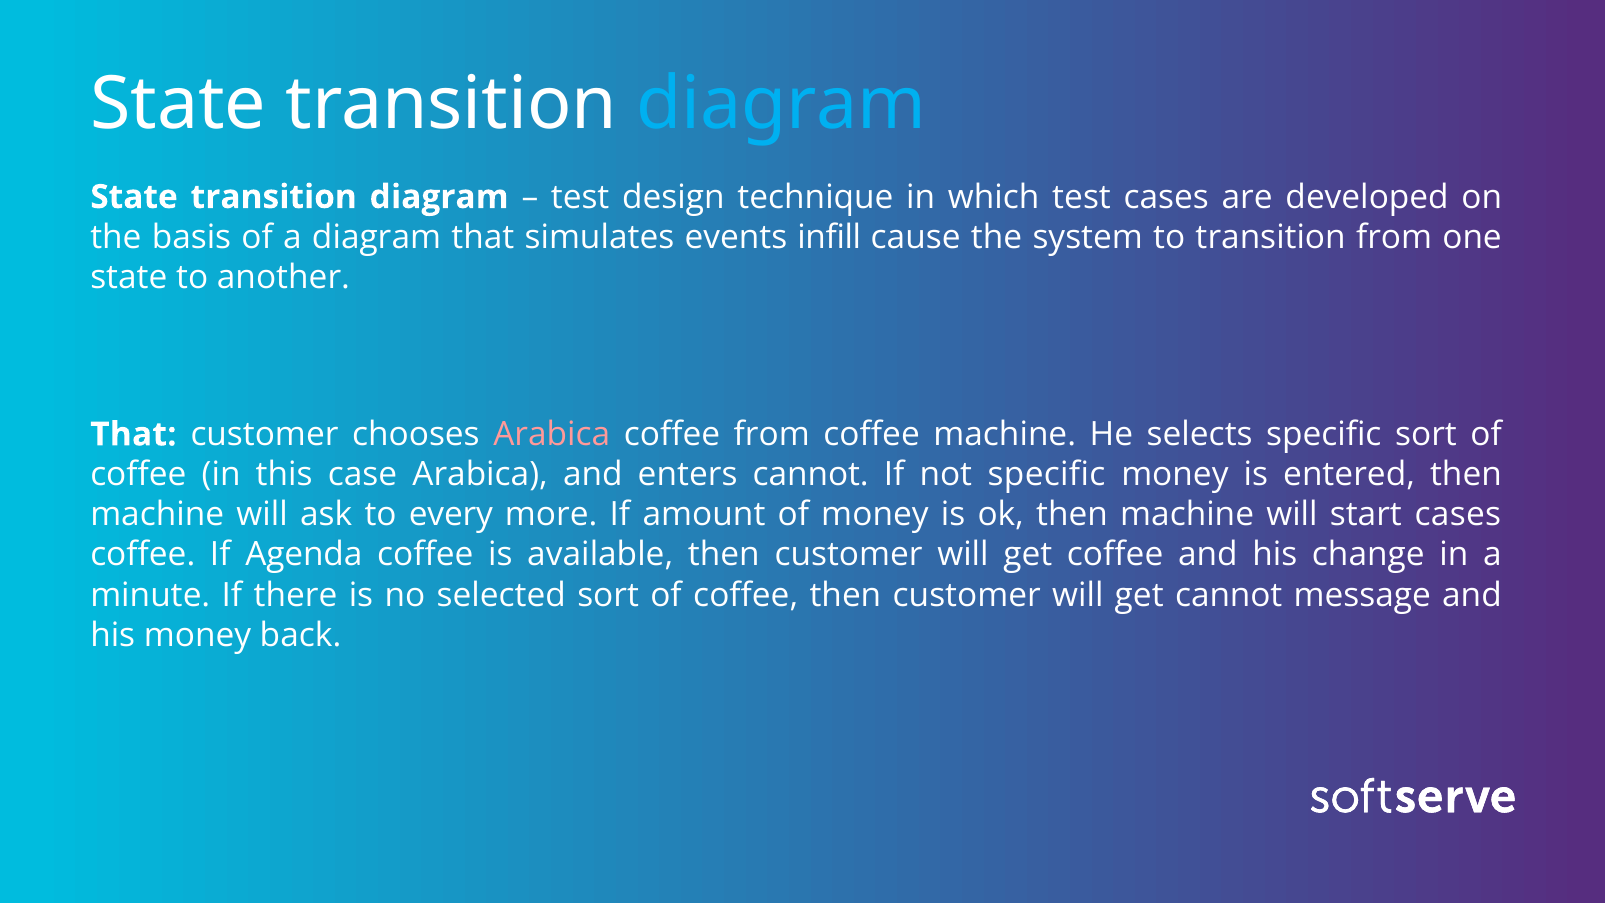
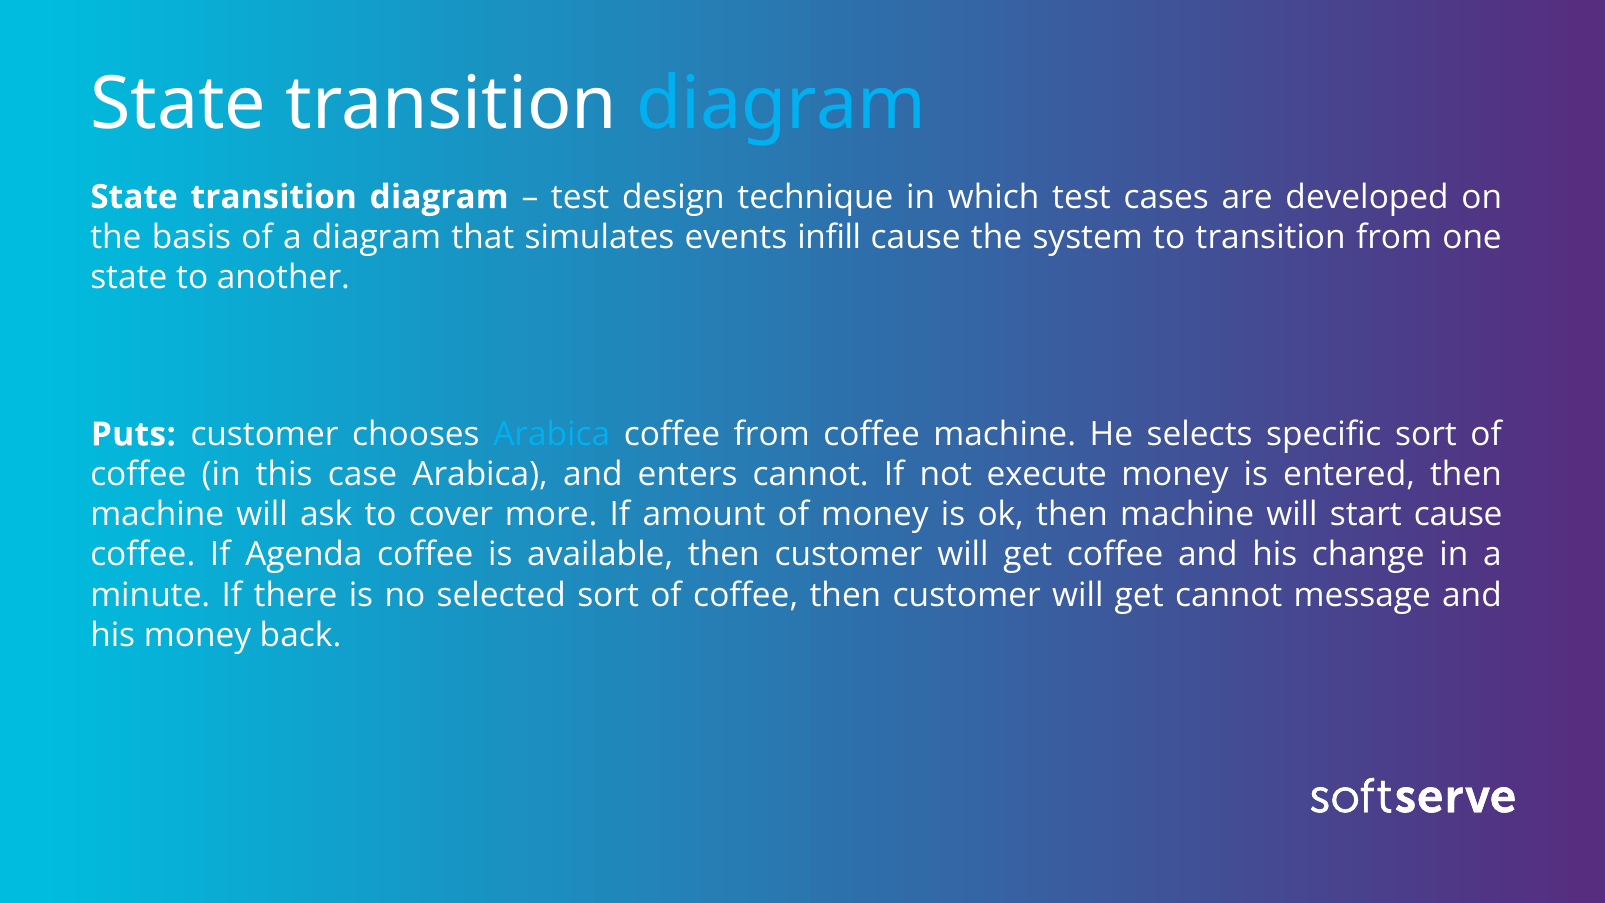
That at (133, 434): That -> Puts
Arabica at (552, 434) colour: pink -> light blue
not specific: specific -> execute
every: every -> cover
start cases: cases -> cause
